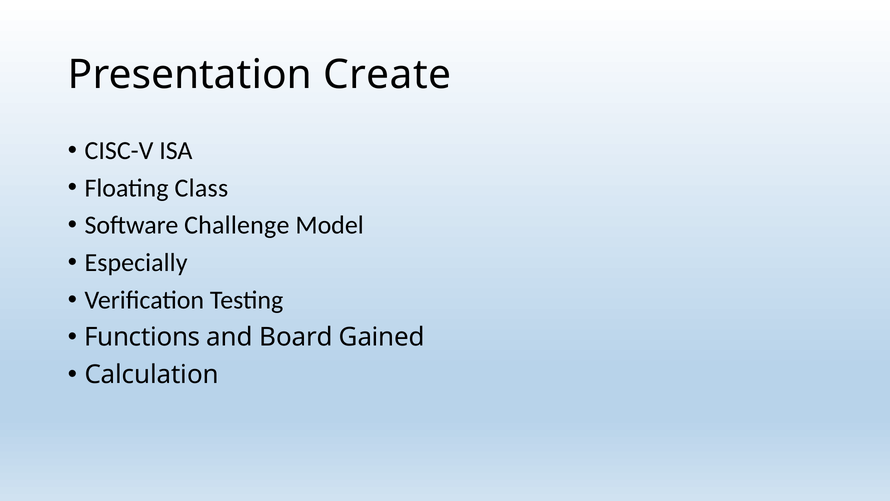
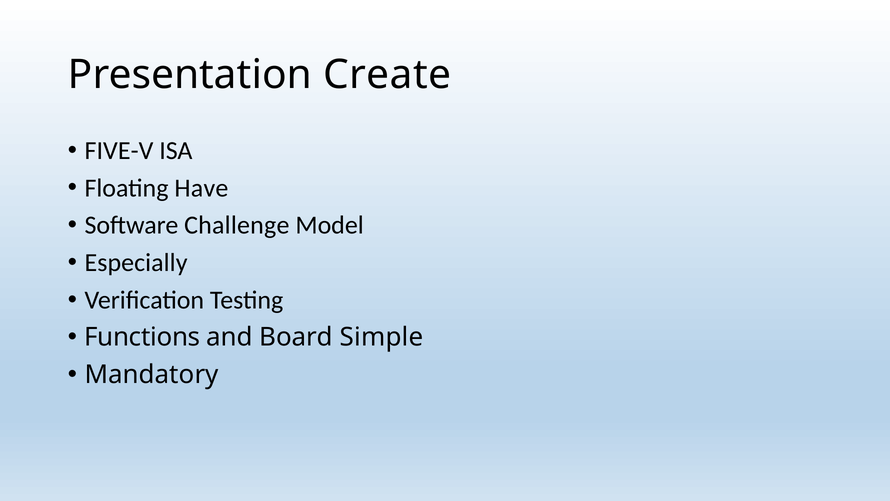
CISC-V: CISC-V -> FIVE-V
Class: Class -> Have
Gained: Gained -> Simple
Calculation: Calculation -> Mandatory
